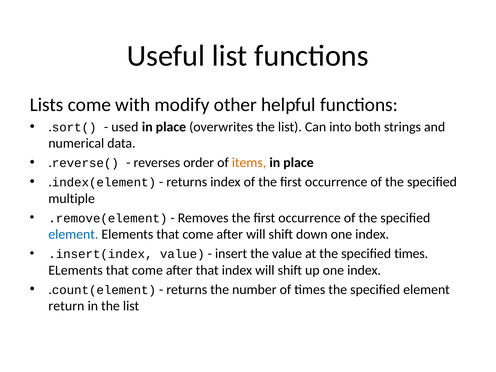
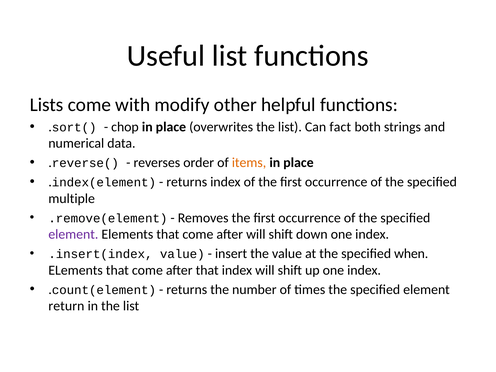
used: used -> chop
into: into -> fact
element at (73, 234) colour: blue -> purple
specified times: times -> when
